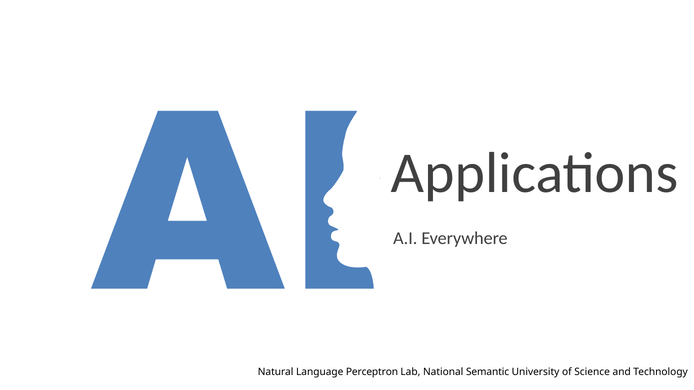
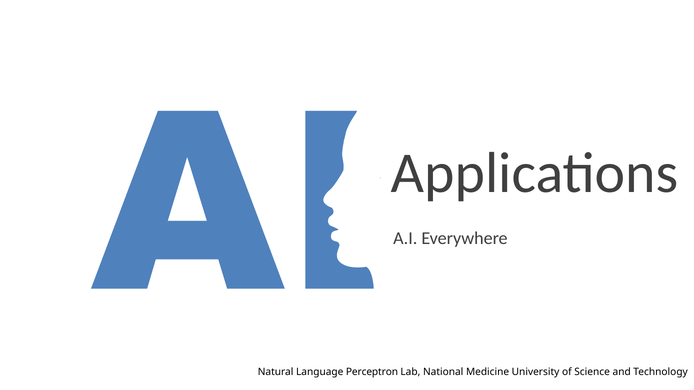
Semantic: Semantic -> Medicine
